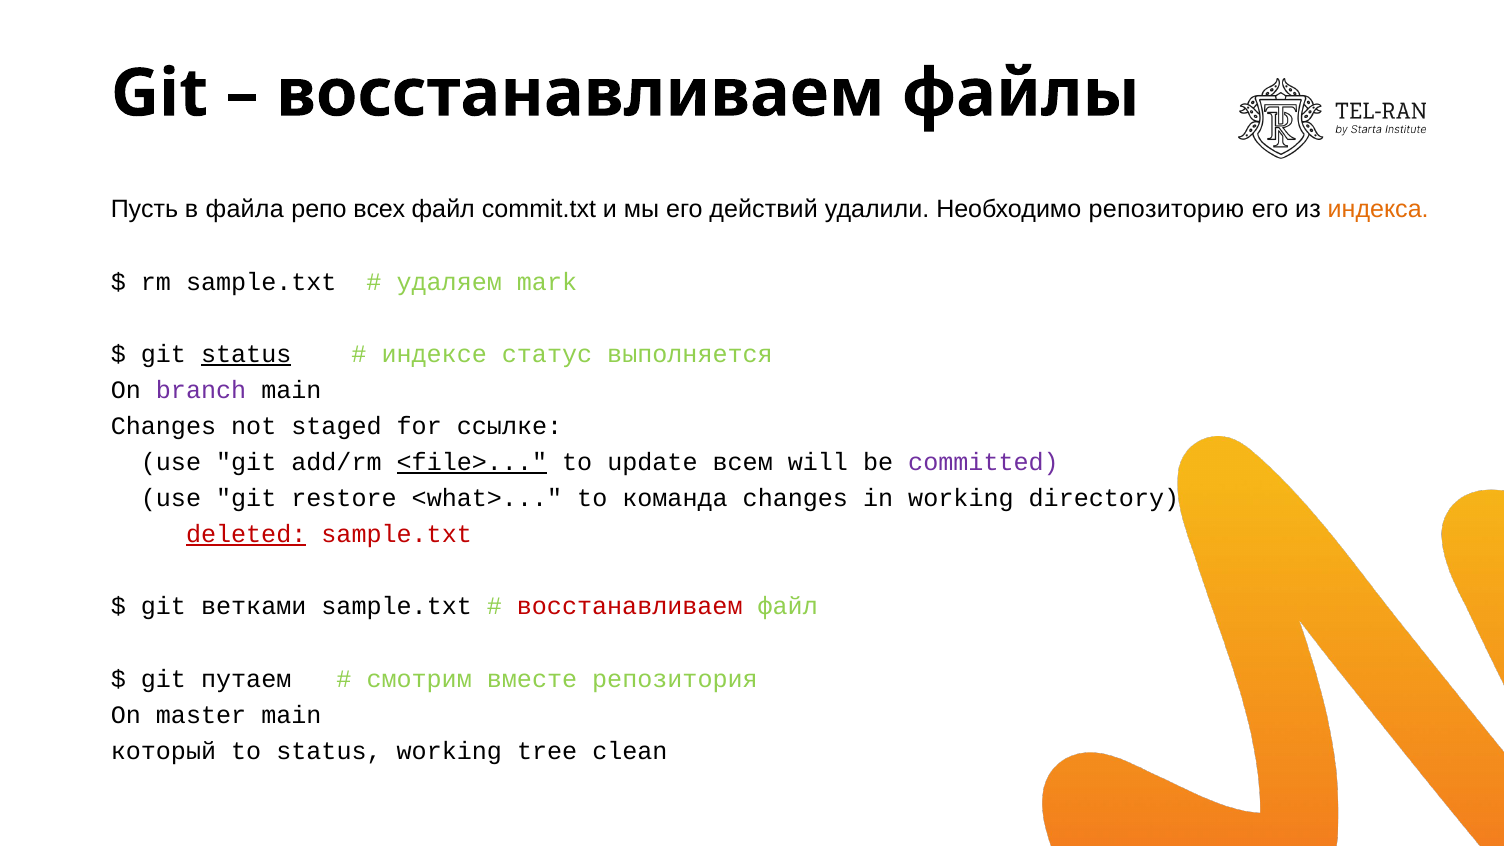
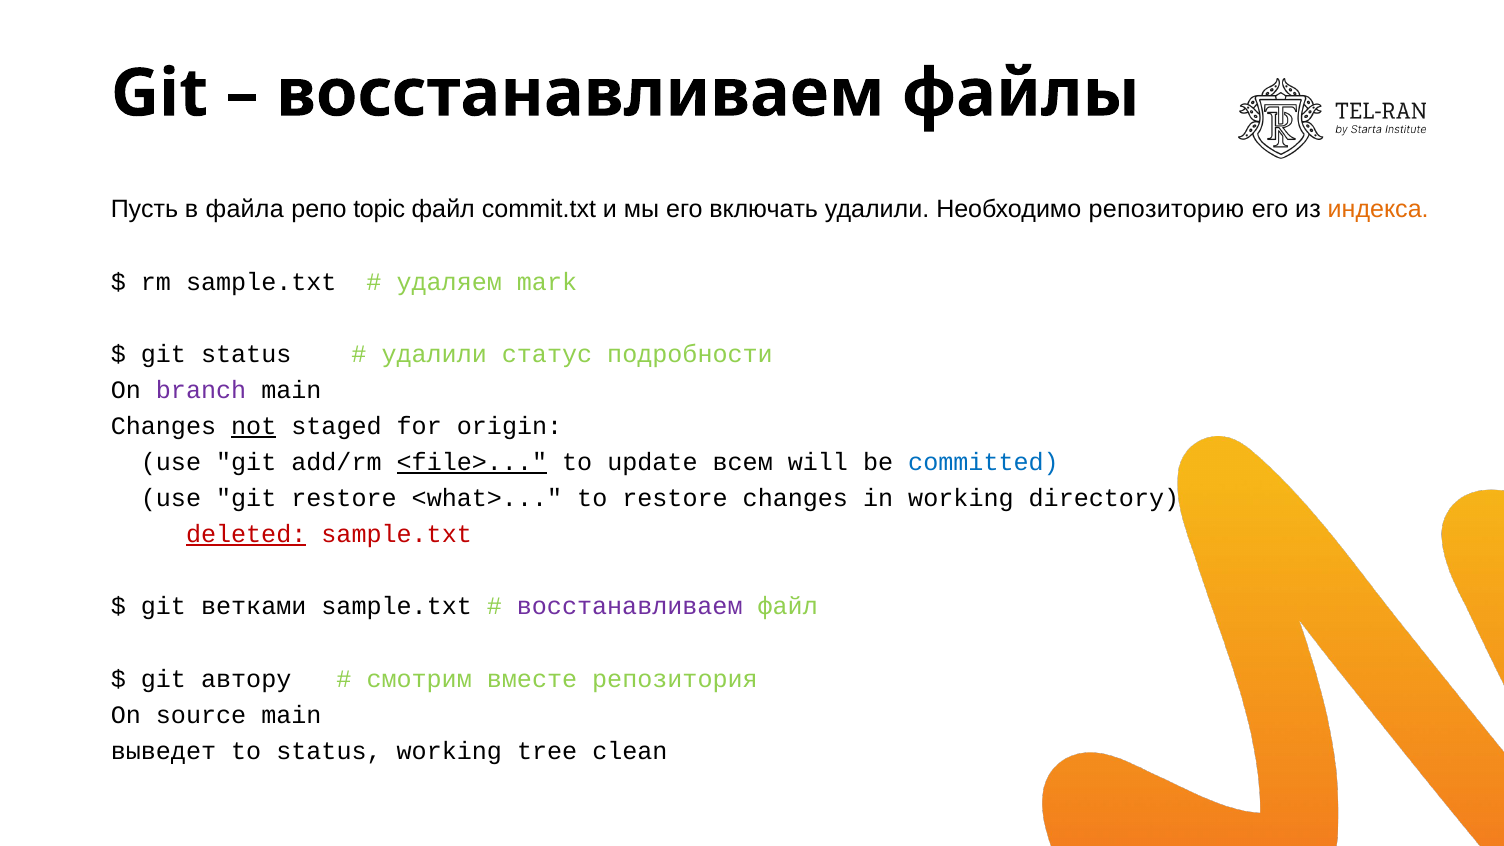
всех: всех -> topic
действий: действий -> включать
status at (246, 354) underline: present -> none
индексе at (434, 354): индексе -> удалили
выполняется: выполняется -> подробности
not underline: none -> present
ссылке: ссылке -> origin
committed colour: purple -> blue
to команда: команда -> restore
восстанавливаем at (630, 607) colour: red -> purple
путаем: путаем -> автору
master: master -> source
который: который -> выведет
